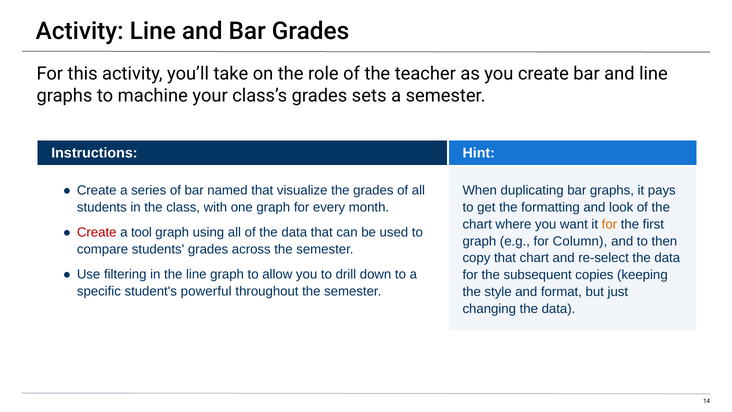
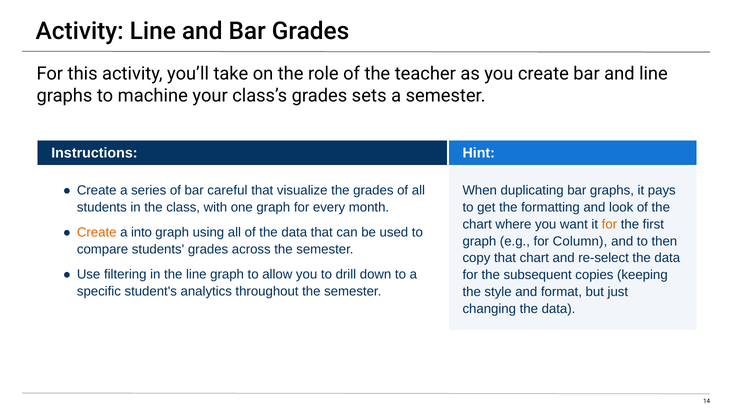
named: named -> careful
Create at (97, 232) colour: red -> orange
tool: tool -> into
powerful: powerful -> analytics
